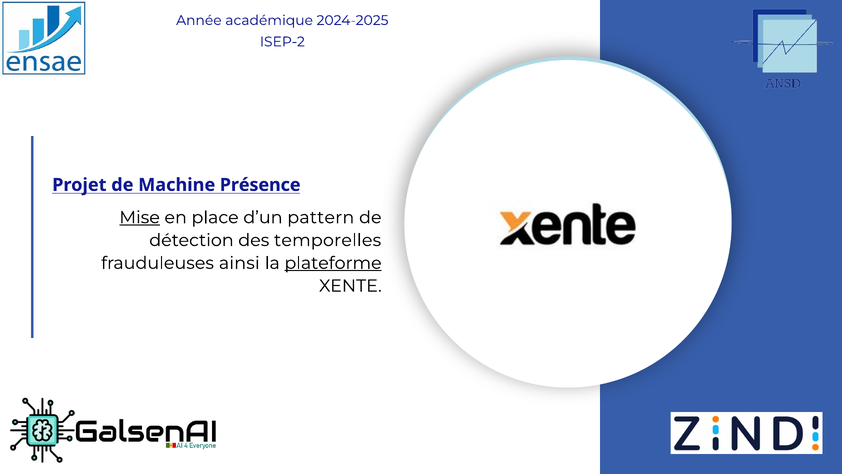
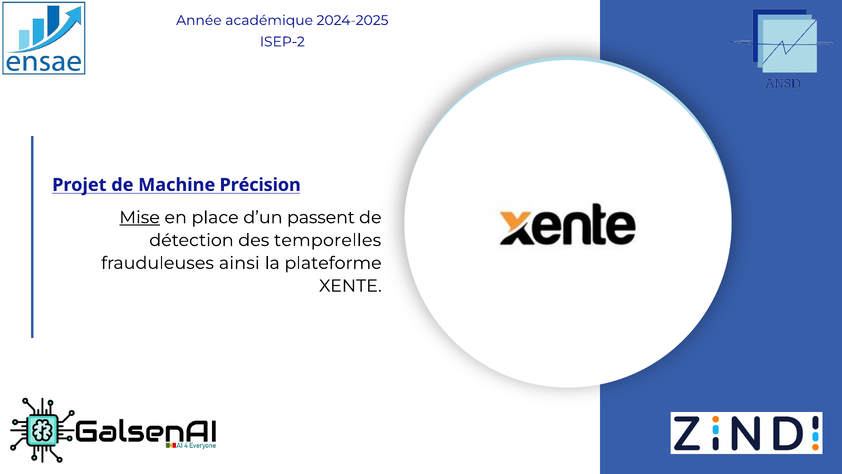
Présence: Présence -> Précision
pattern: pattern -> passent
plateforme underline: present -> none
